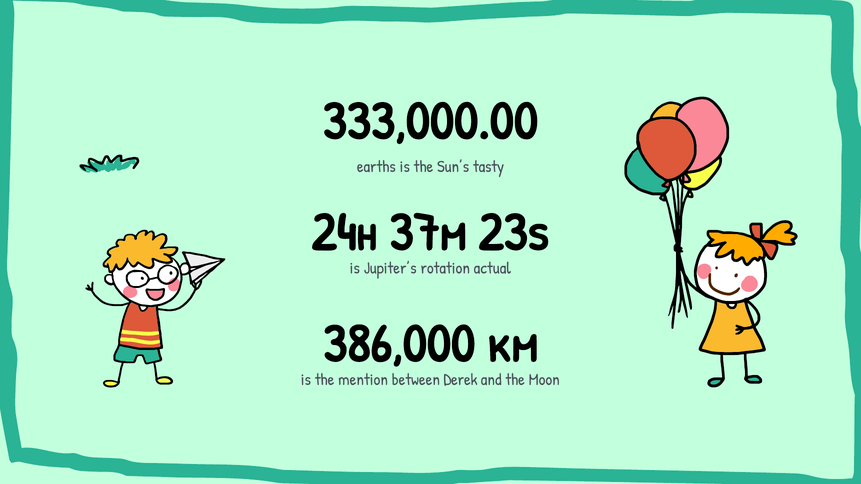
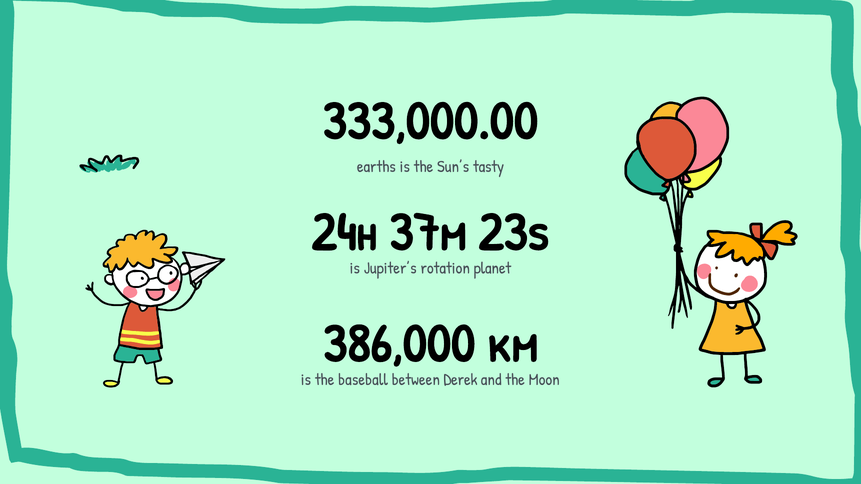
actual: actual -> planet
mention: mention -> baseball
